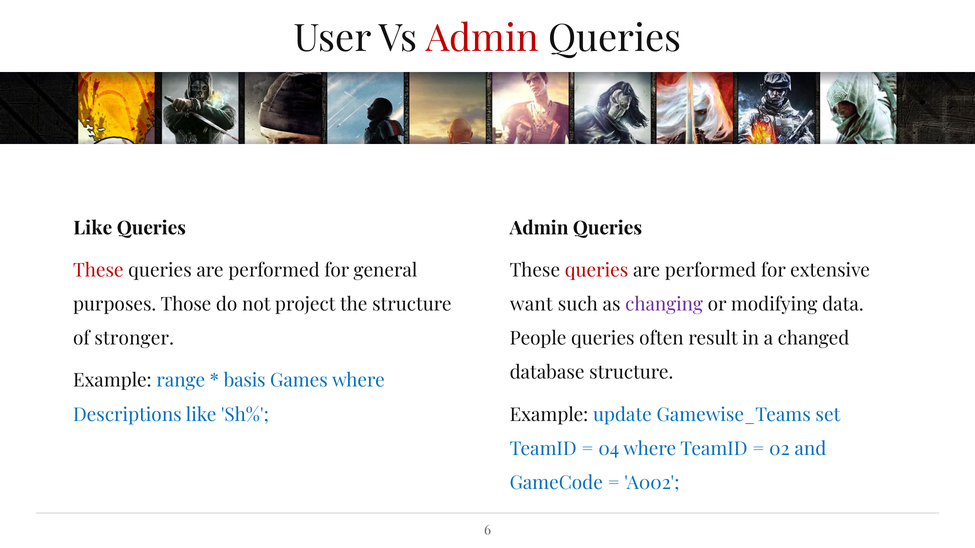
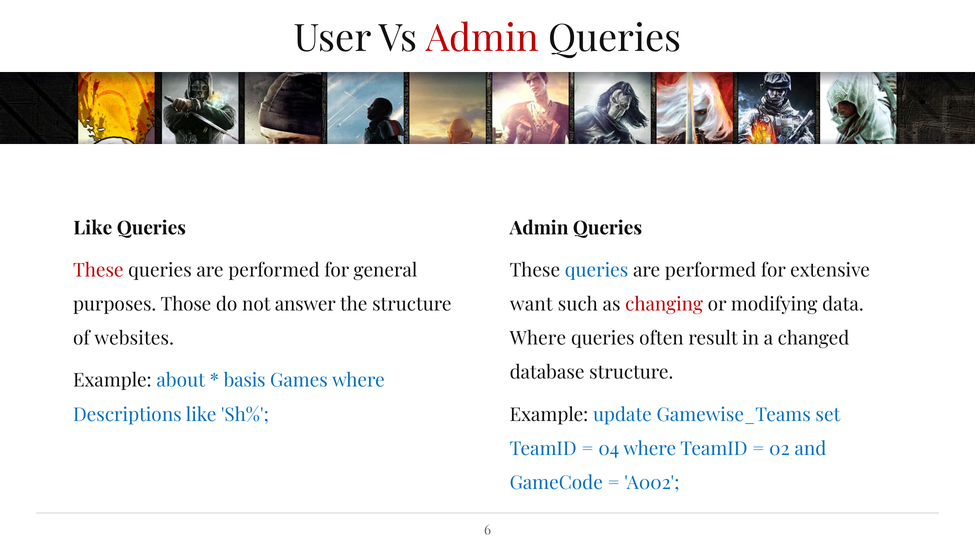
queries at (597, 271) colour: red -> blue
project: project -> answer
changing colour: purple -> red
stronger: stronger -> websites
People at (538, 339): People -> Where
range: range -> about
